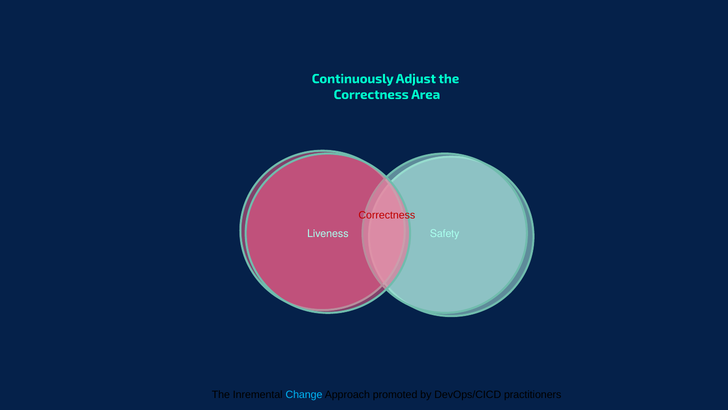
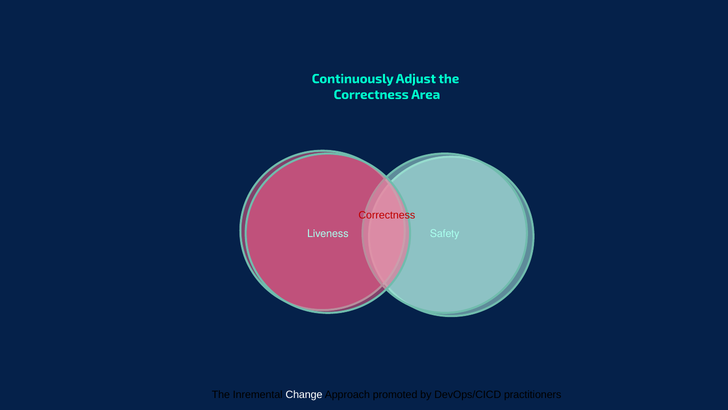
Change colour: light blue -> white
